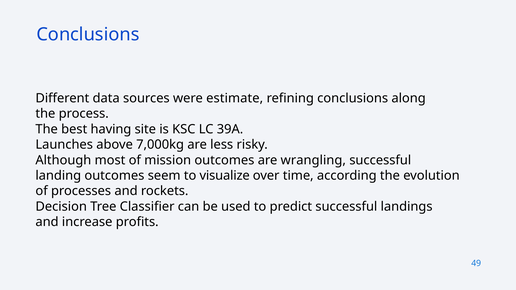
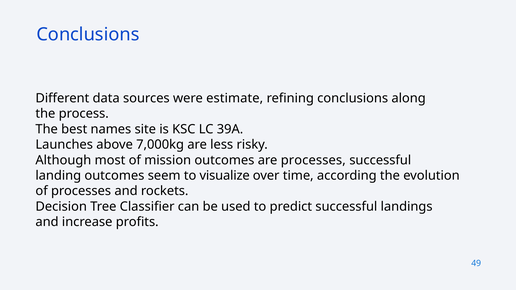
having: having -> names
are wrangling: wrangling -> processes
